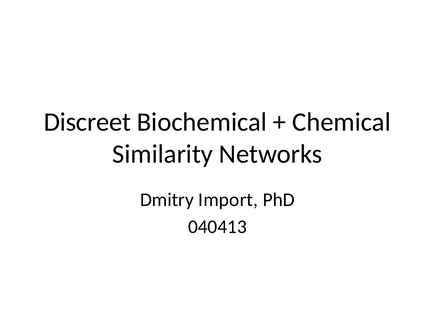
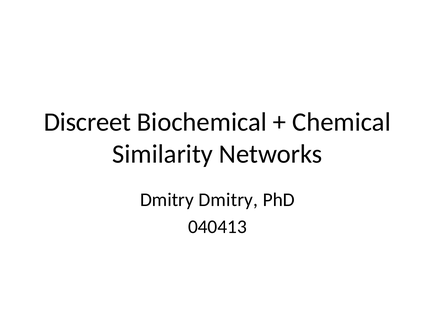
Dmitry Import: Import -> Dmitry
